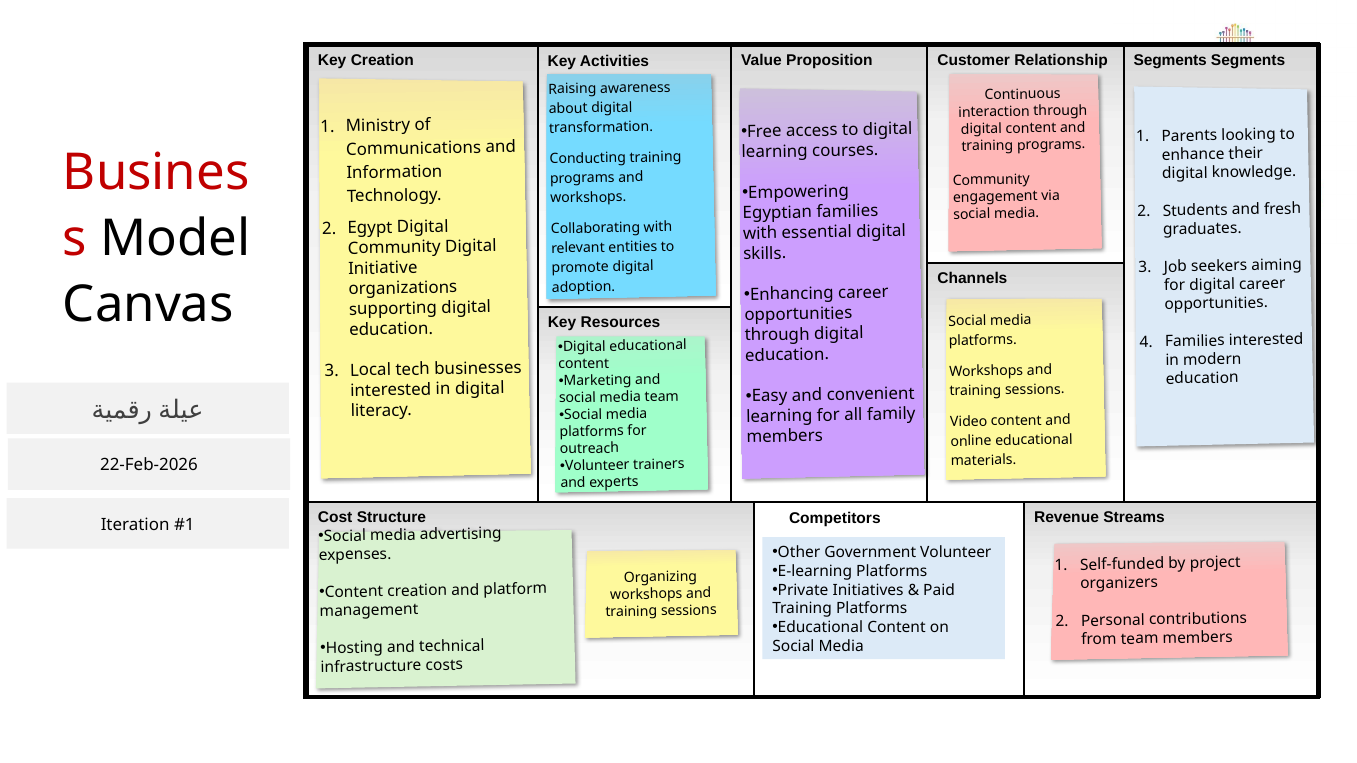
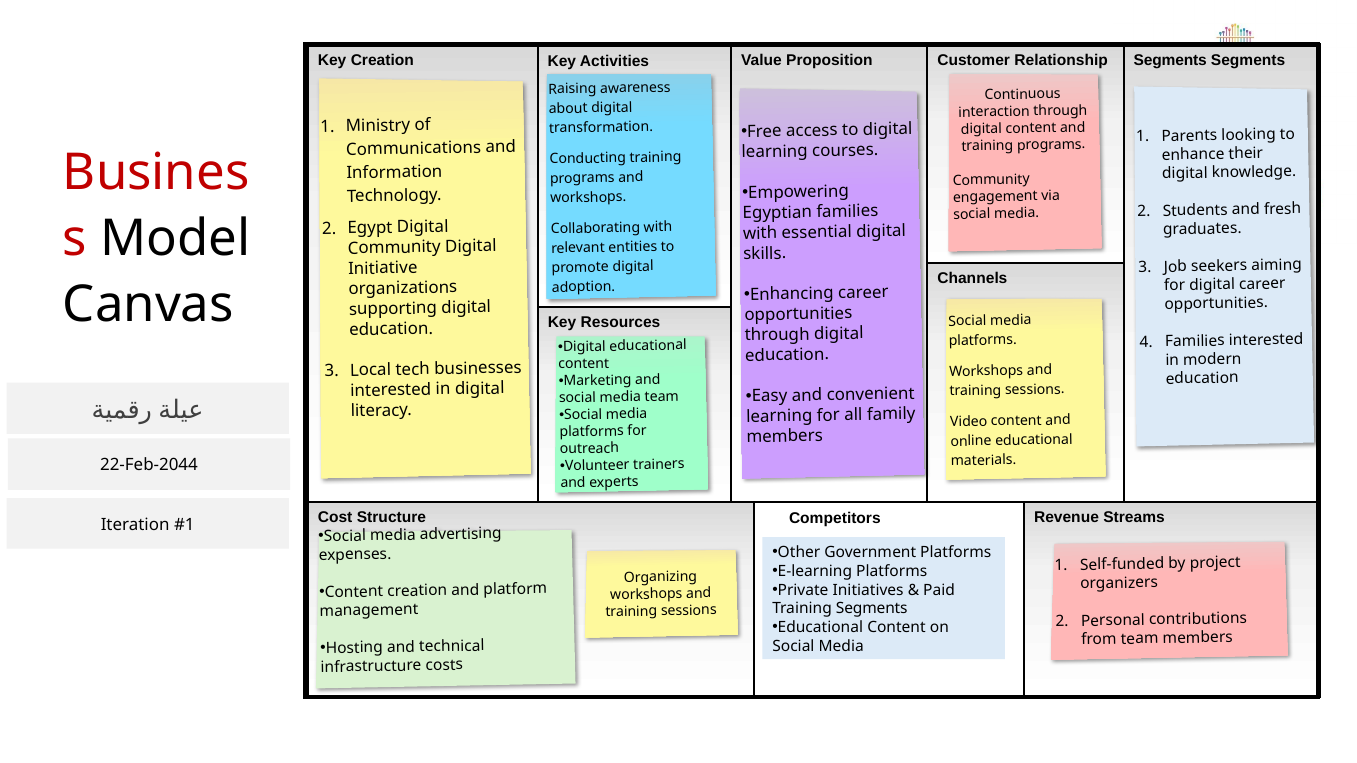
22-Feb-2026: 22-Feb-2026 -> 22-Feb-2044
Government Volunteer: Volunteer -> Platforms
Training Platforms: Platforms -> Segments
